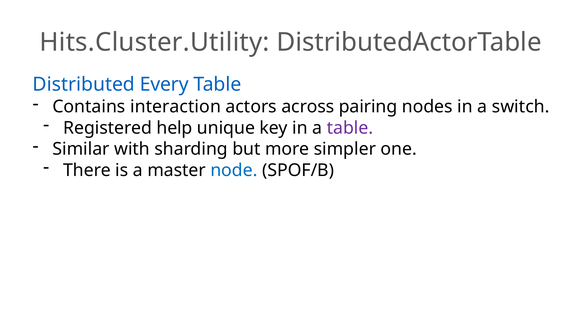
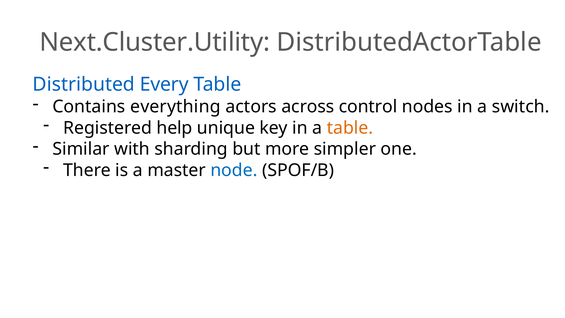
Hits.Cluster.Utility: Hits.Cluster.Utility -> Next.Cluster.Utility
interaction: interaction -> everything
pairing: pairing -> control
table at (350, 128) colour: purple -> orange
